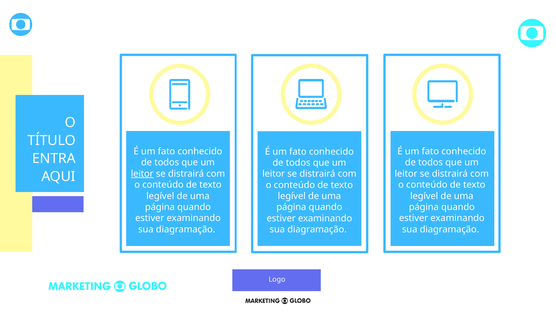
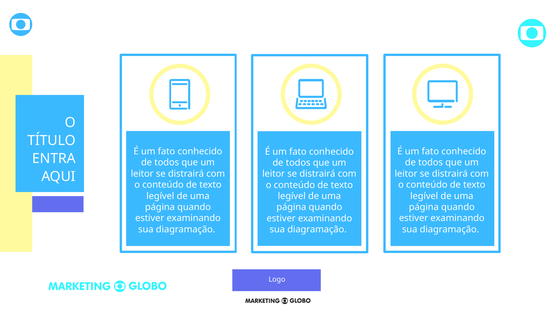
leitor at (142, 174) underline: present -> none
